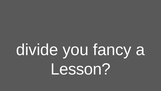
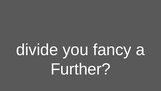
Lesson: Lesson -> Further
